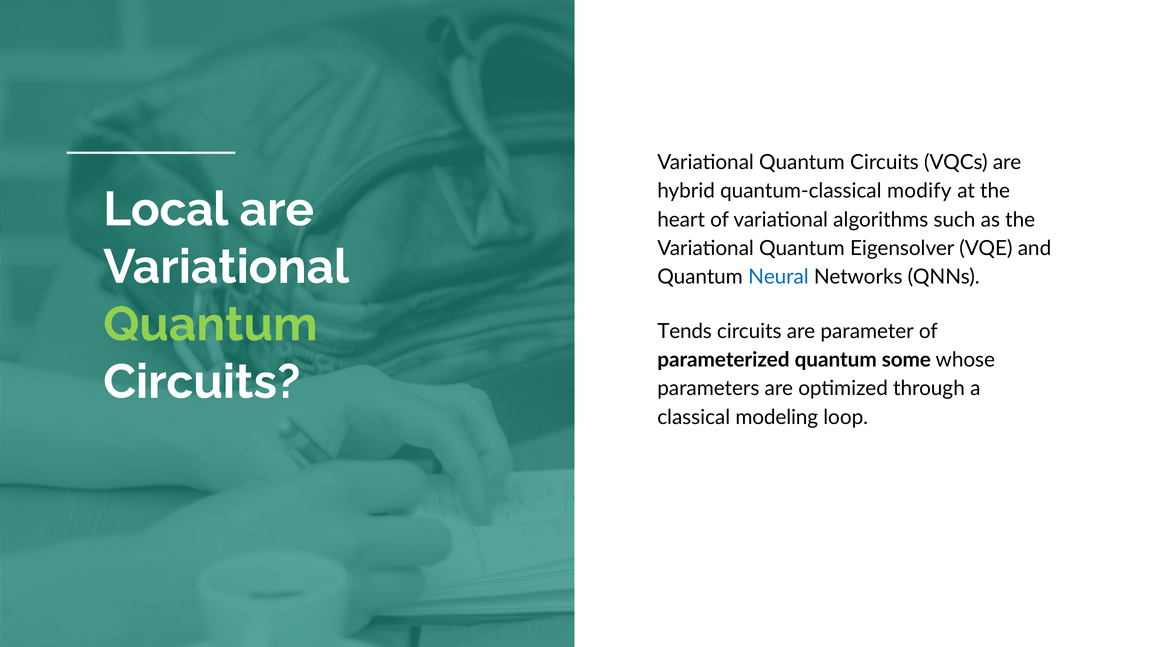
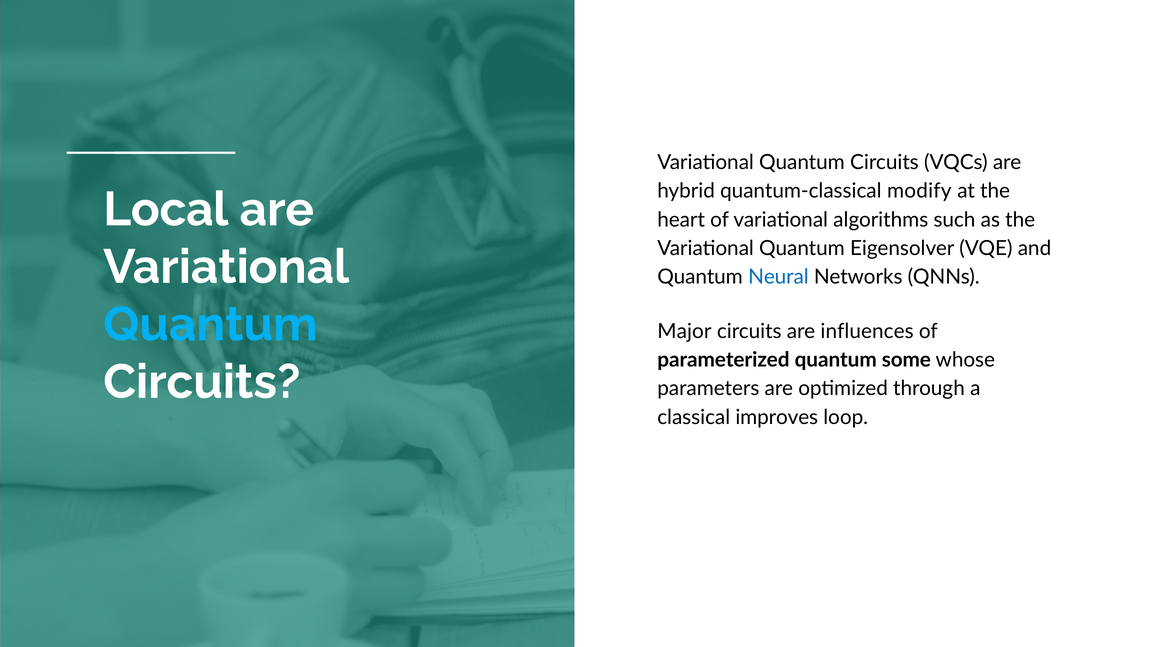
Quantum at (210, 324) colour: light green -> light blue
Tends: Tends -> Major
parameter: parameter -> influences
modeling: modeling -> improves
